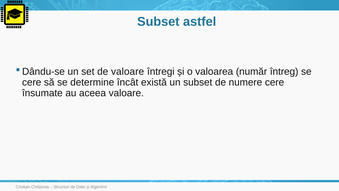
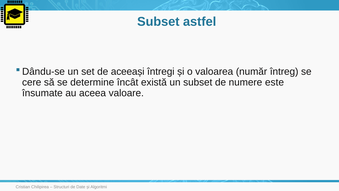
de valoare: valoare -> aceeași
numere cere: cere -> este
